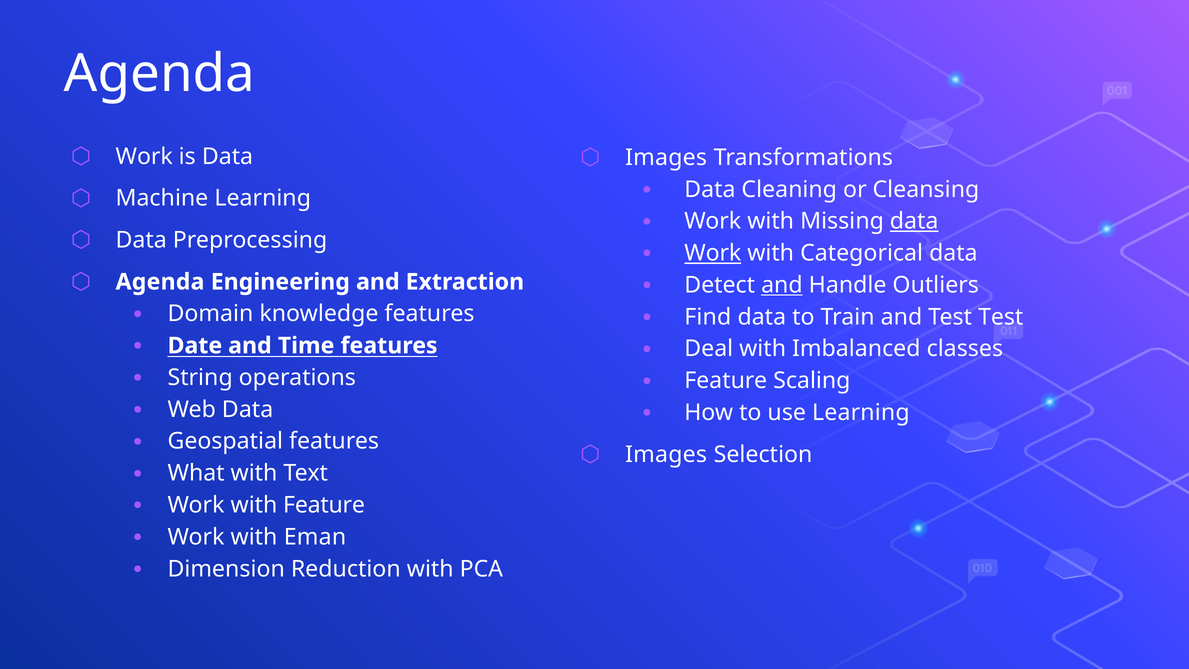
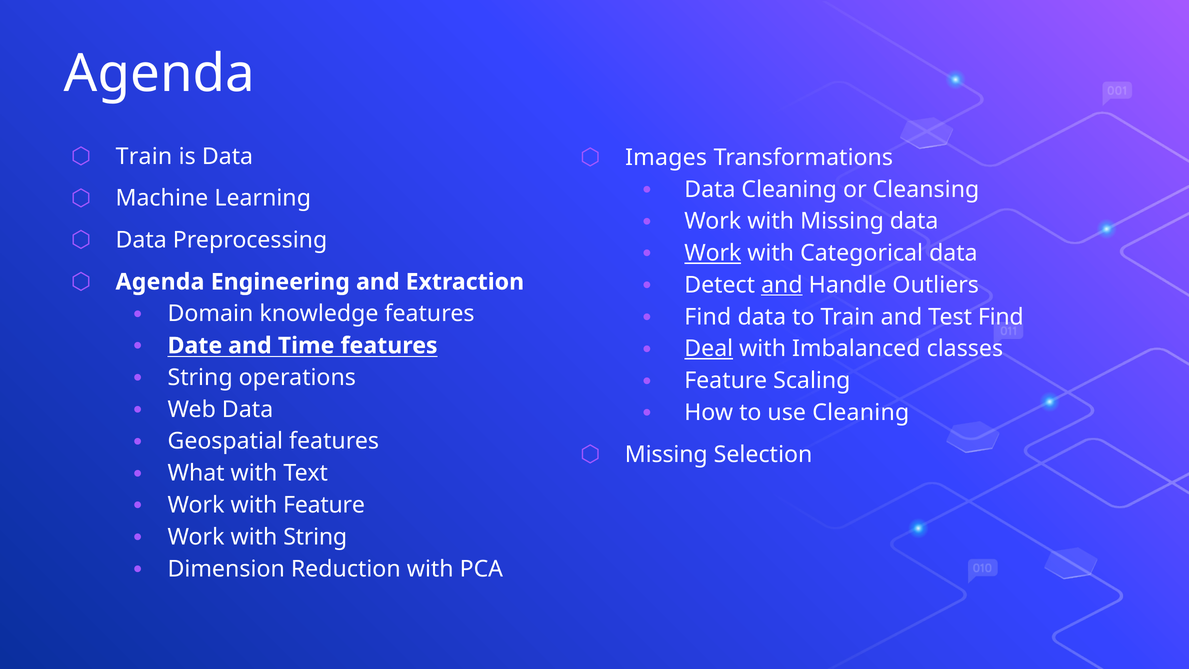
Work at (144, 156): Work -> Train
data at (914, 221) underline: present -> none
Test Test: Test -> Find
Deal underline: none -> present
use Learning: Learning -> Cleaning
Images at (666, 454): Images -> Missing
with Eman: Eman -> String
